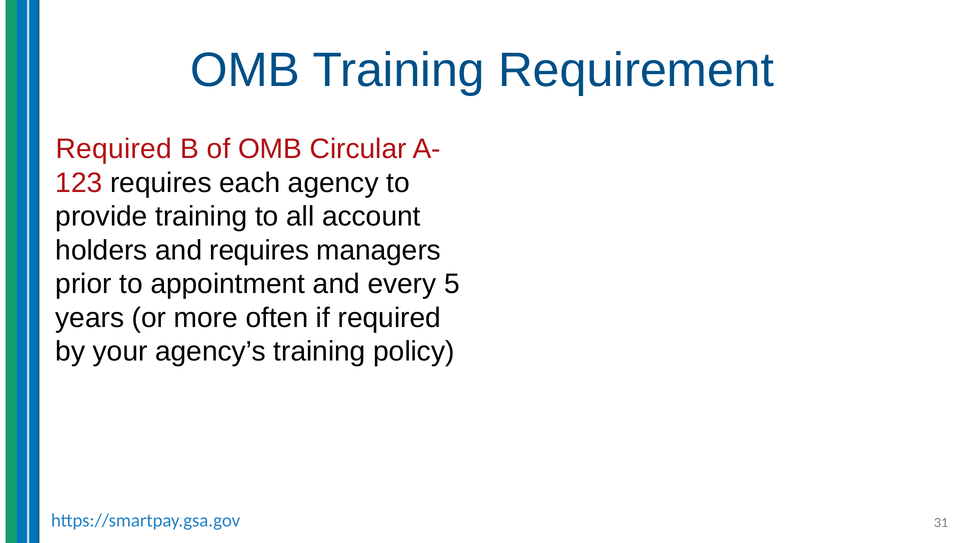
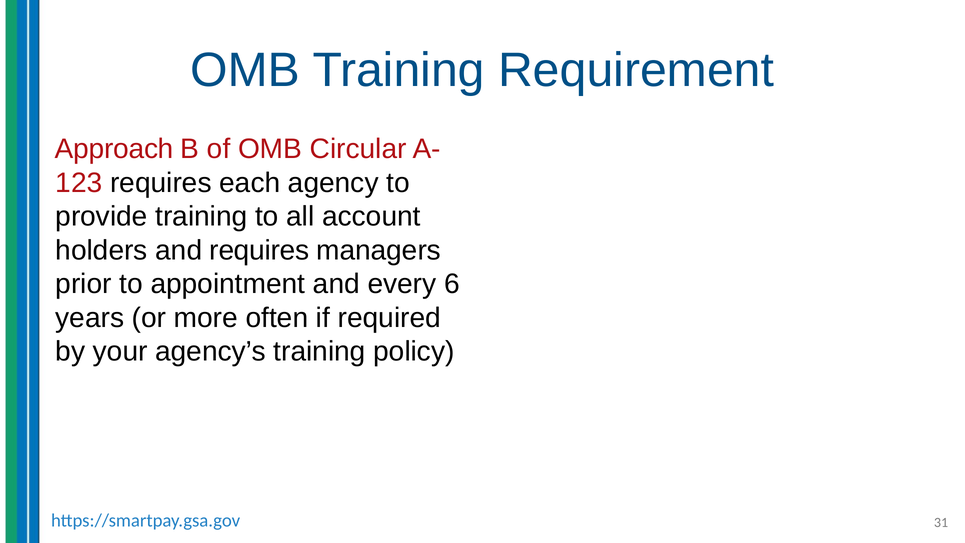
Required at (114, 149): Required -> Approach
5: 5 -> 6
